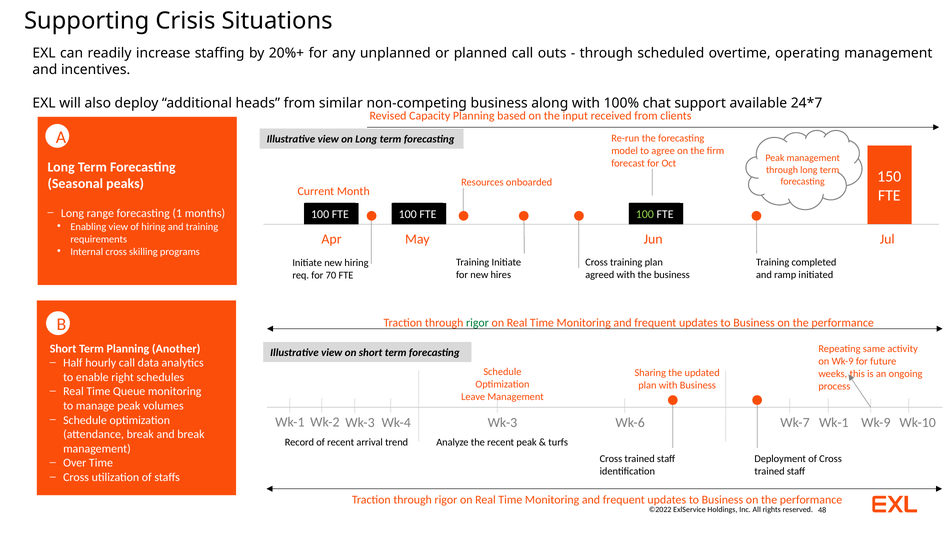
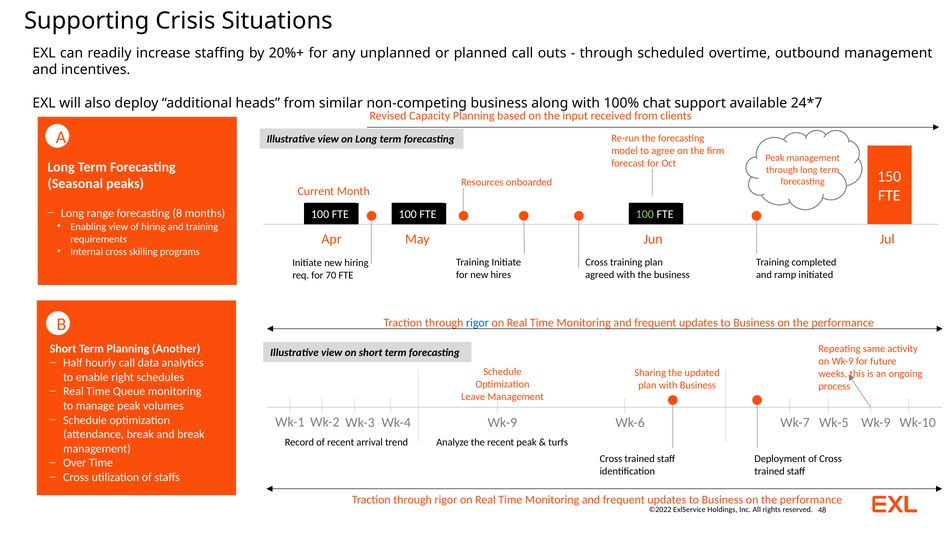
operating: operating -> outbound
1: 1 -> 8
rigor at (477, 322) colour: green -> blue
Wk-3 at (502, 422): Wk-3 -> Wk-9
Wk-7 Wk-1: Wk-1 -> Wk-5
